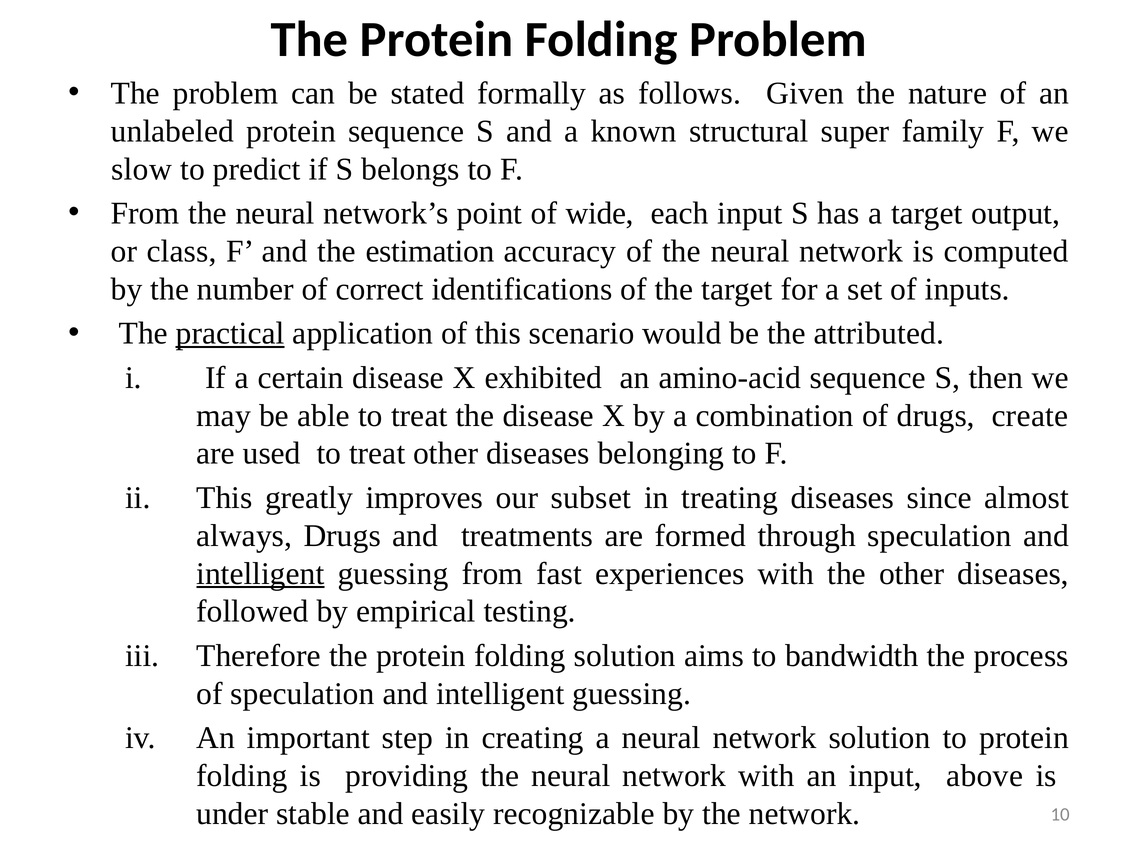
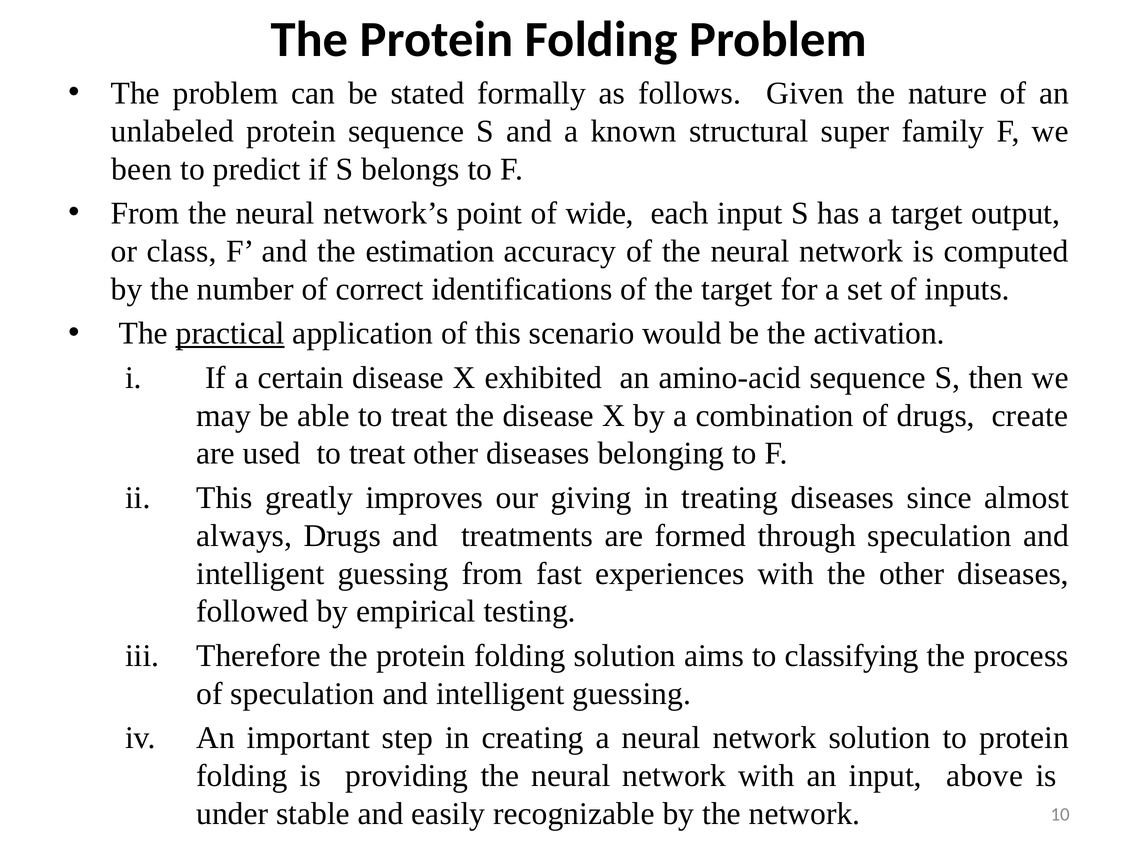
slow: slow -> been
attributed: attributed -> activation
subset: subset -> giving
intelligent at (260, 574) underline: present -> none
bandwidth: bandwidth -> classifying
